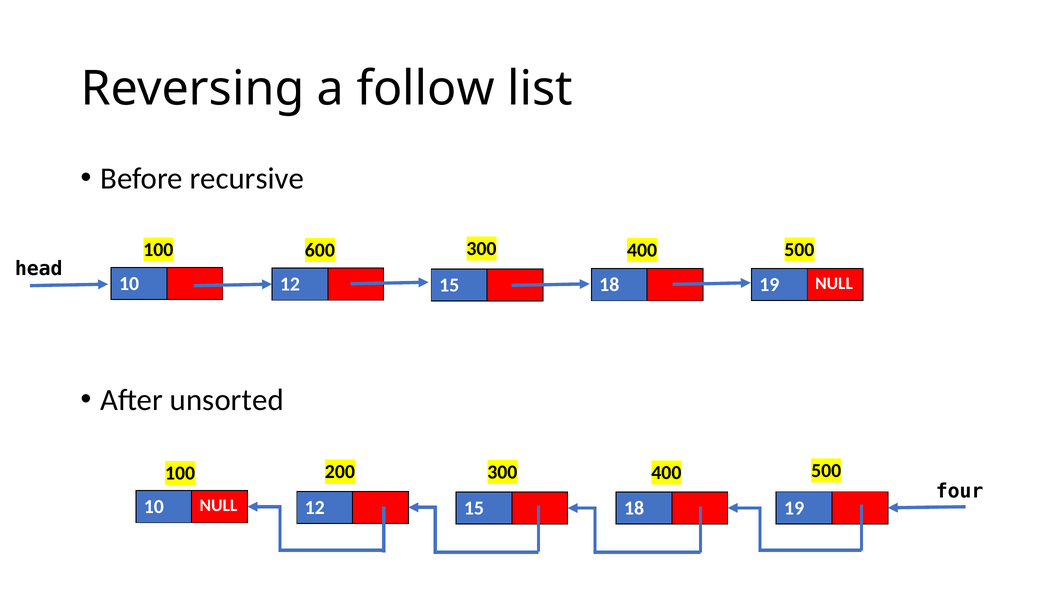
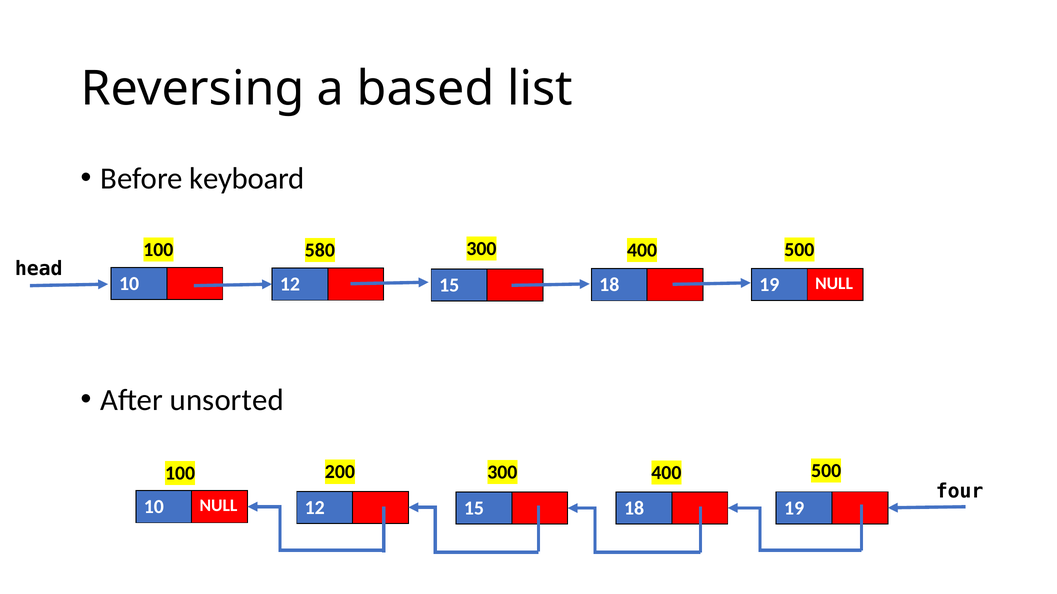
follow: follow -> based
recursive: recursive -> keyboard
600: 600 -> 580
